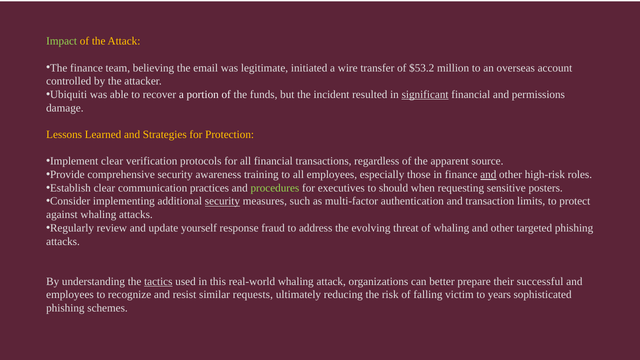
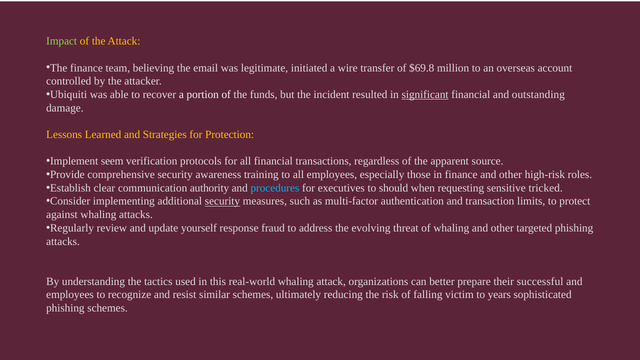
$53.2: $53.2 -> $69.8
permissions: permissions -> outstanding
Implement clear: clear -> seem
and at (488, 175) underline: present -> none
practices: practices -> authority
procedures colour: light green -> light blue
posters: posters -> tricked
tactics underline: present -> none
similar requests: requests -> schemes
